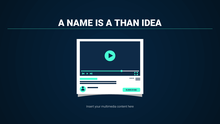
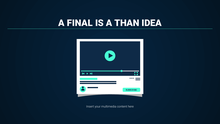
NAME: NAME -> FINAL
